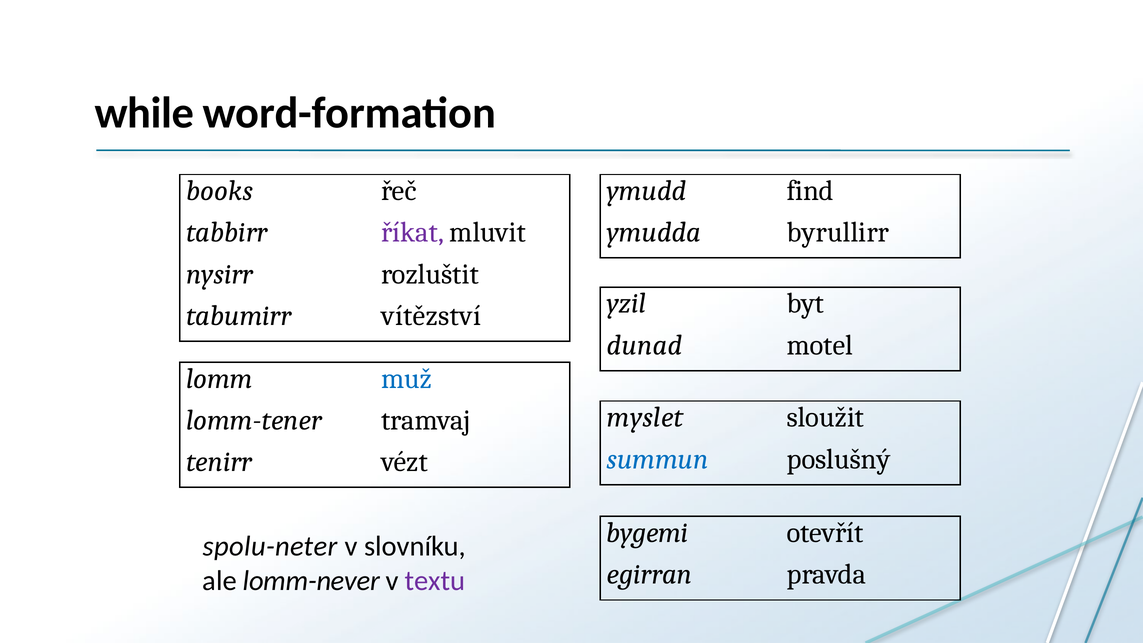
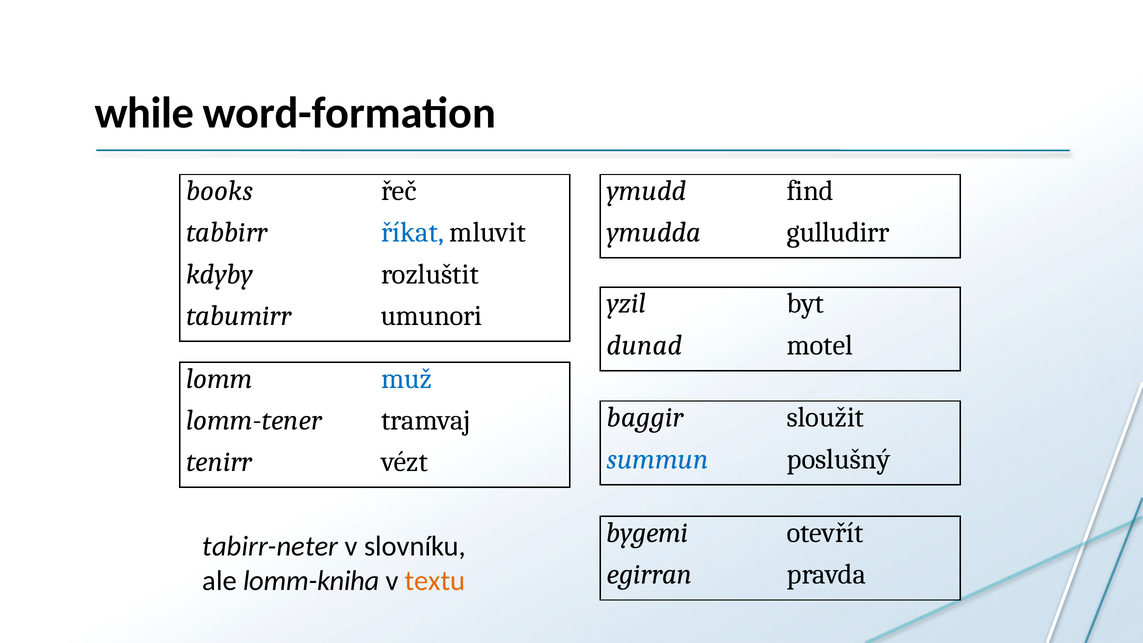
říkat colour: purple -> blue
byrullirr: byrullirr -> gulludirr
nysirr: nysirr -> kdyby
vítězství: vítězství -> umunori
myslet: myslet -> baggir
spolu-neter: spolu-neter -> tabirr-neter
lomm-never: lomm-never -> lomm-kniha
textu colour: purple -> orange
